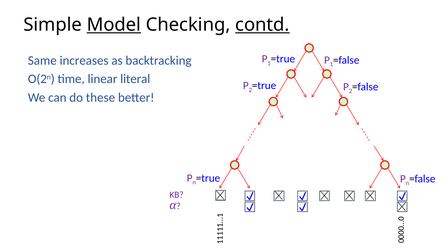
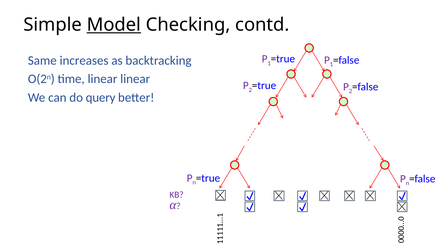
contd underline: present -> none
linear literal: literal -> linear
these: these -> query
